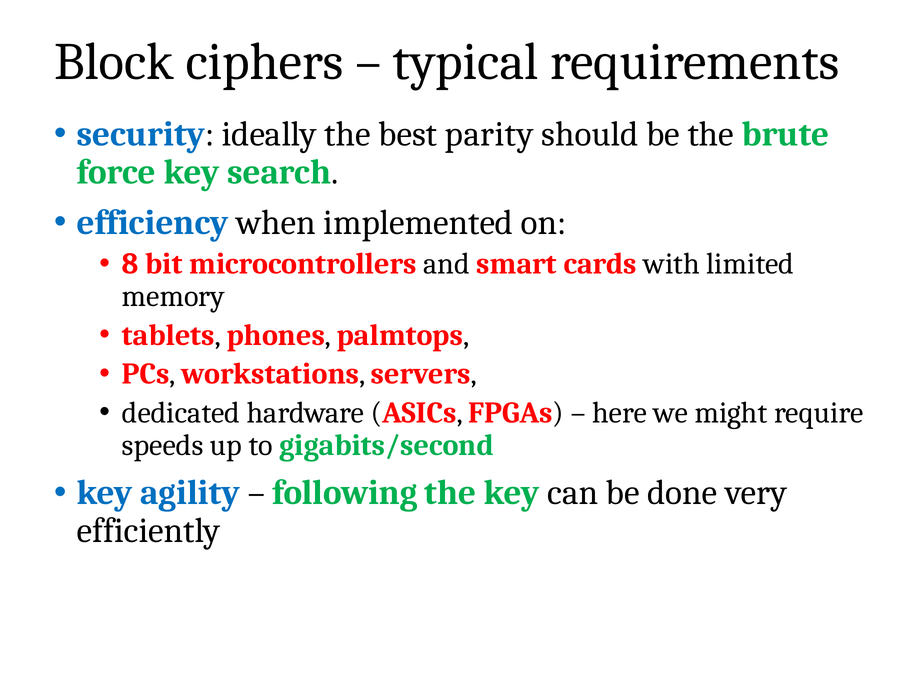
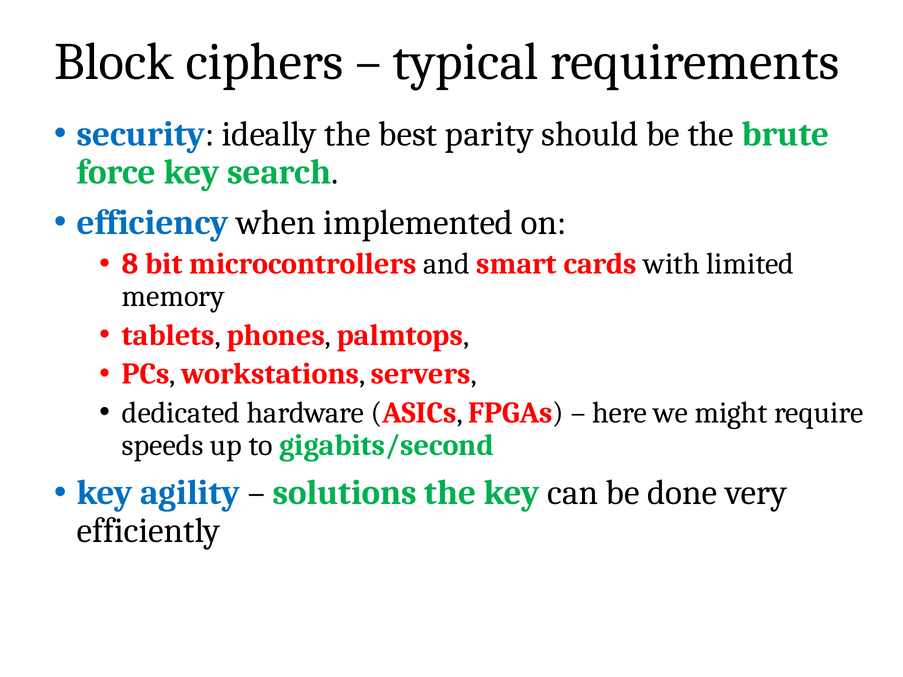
following: following -> solutions
